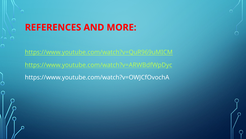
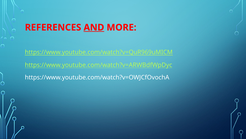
AND underline: none -> present
